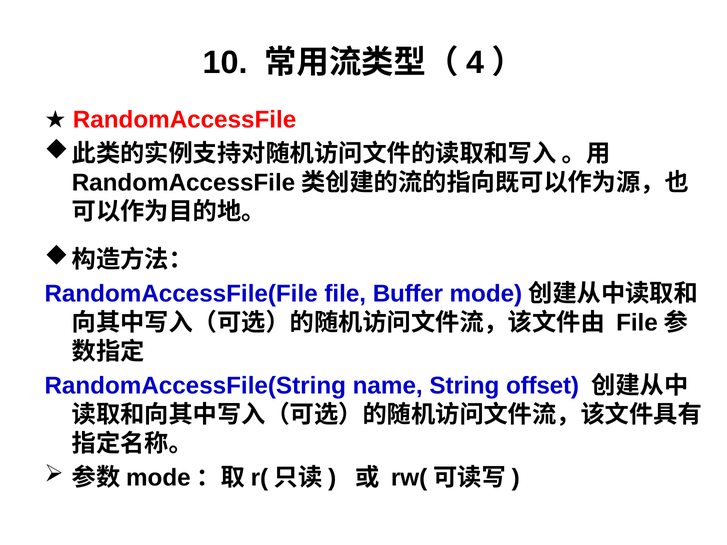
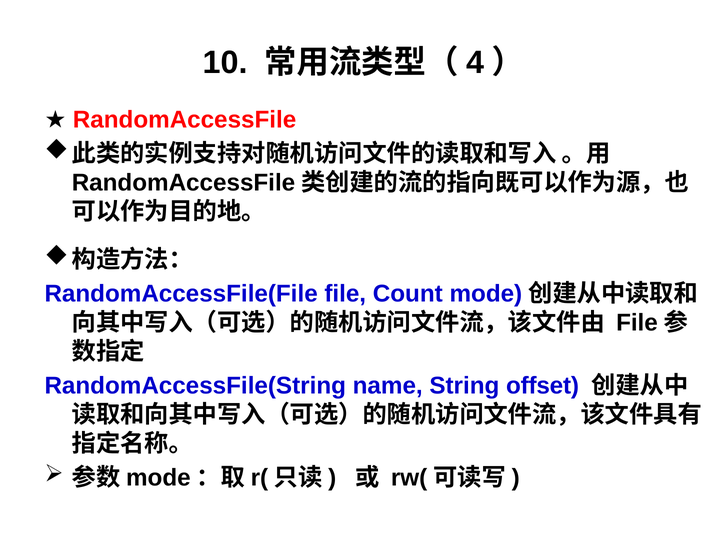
Buffer: Buffer -> Count
